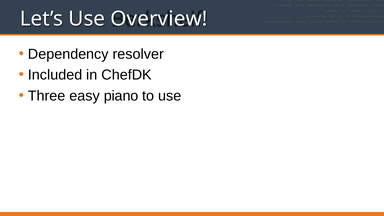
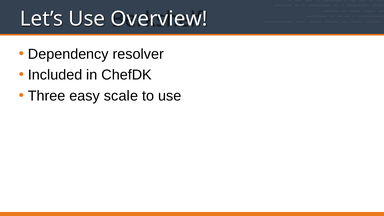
piano: piano -> scale
